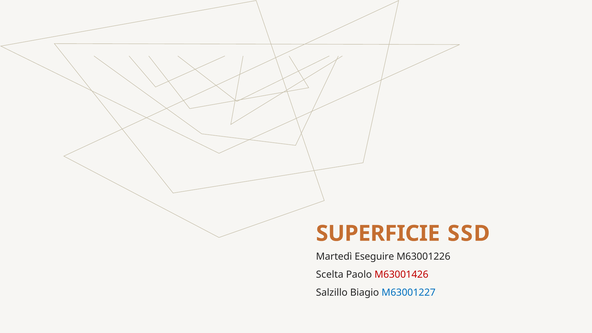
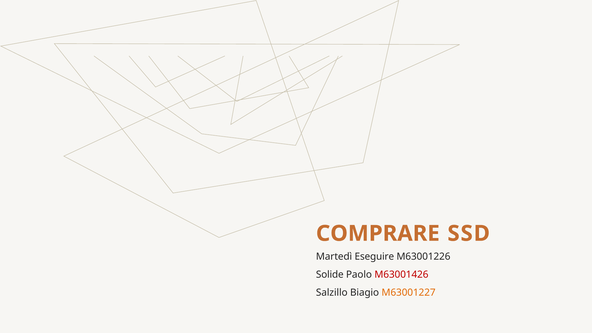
SUPERFICIE: SUPERFICIE -> COMPRARE
Scelta: Scelta -> Solide
M63001227 colour: blue -> orange
